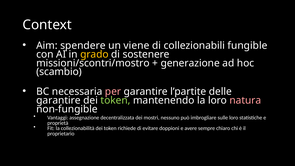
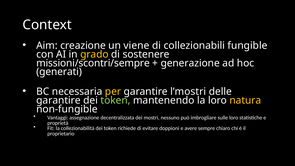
spendere: spendere -> creazione
missioni/scontri/mostro: missioni/scontri/mostro -> missioni/scontri/sempre
scambio: scambio -> generati
per colour: pink -> yellow
l’partite: l’partite -> l’mostri
natura colour: pink -> yellow
